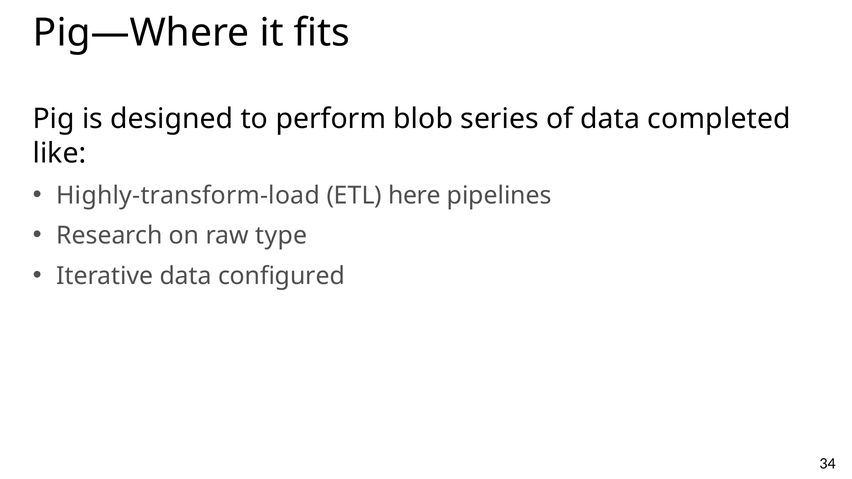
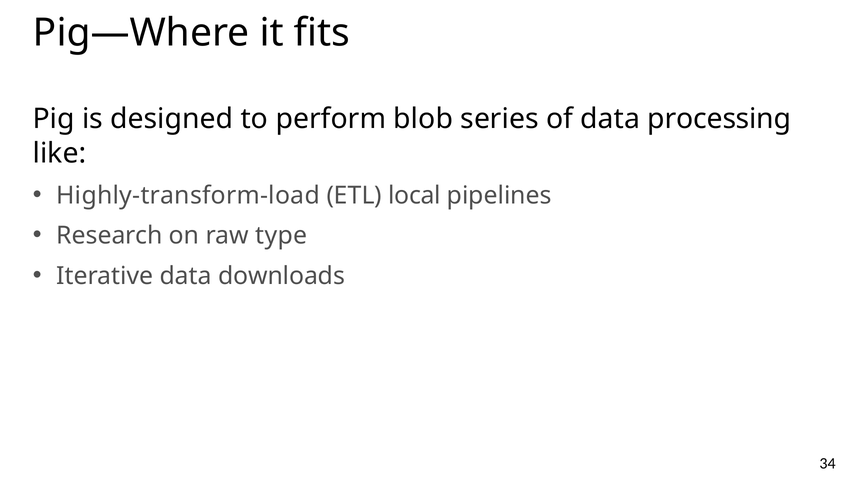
completed: completed -> processing
here: here -> local
configured: configured -> downloads
